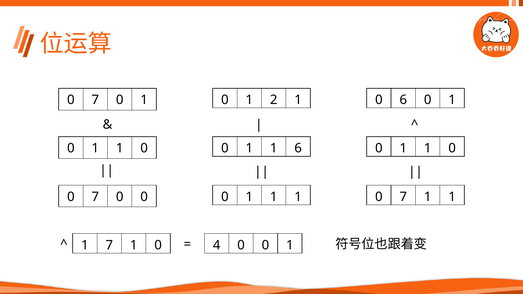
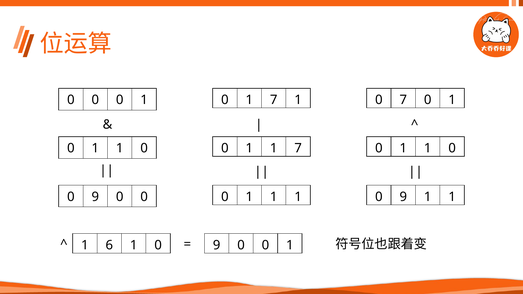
7 at (95, 100): 7 -> 0
0 1 2: 2 -> 7
0 6: 6 -> 7
1 1 6: 6 -> 7
7 at (95, 197): 7 -> 9
7 at (403, 197): 7 -> 9
4 at (217, 245): 4 -> 9
1 7: 7 -> 6
